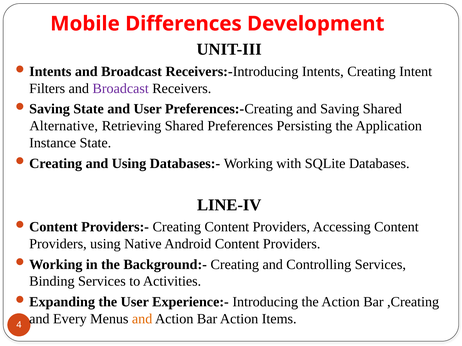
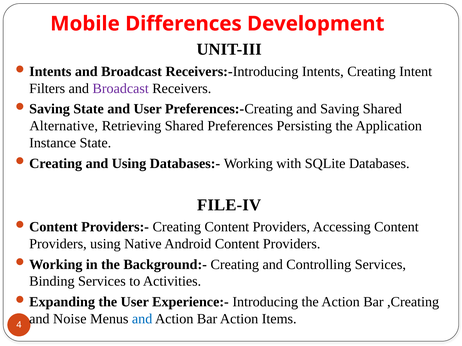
LINE-IV: LINE-IV -> FILE-IV
Every: Every -> Noise
and at (142, 319) colour: orange -> blue
